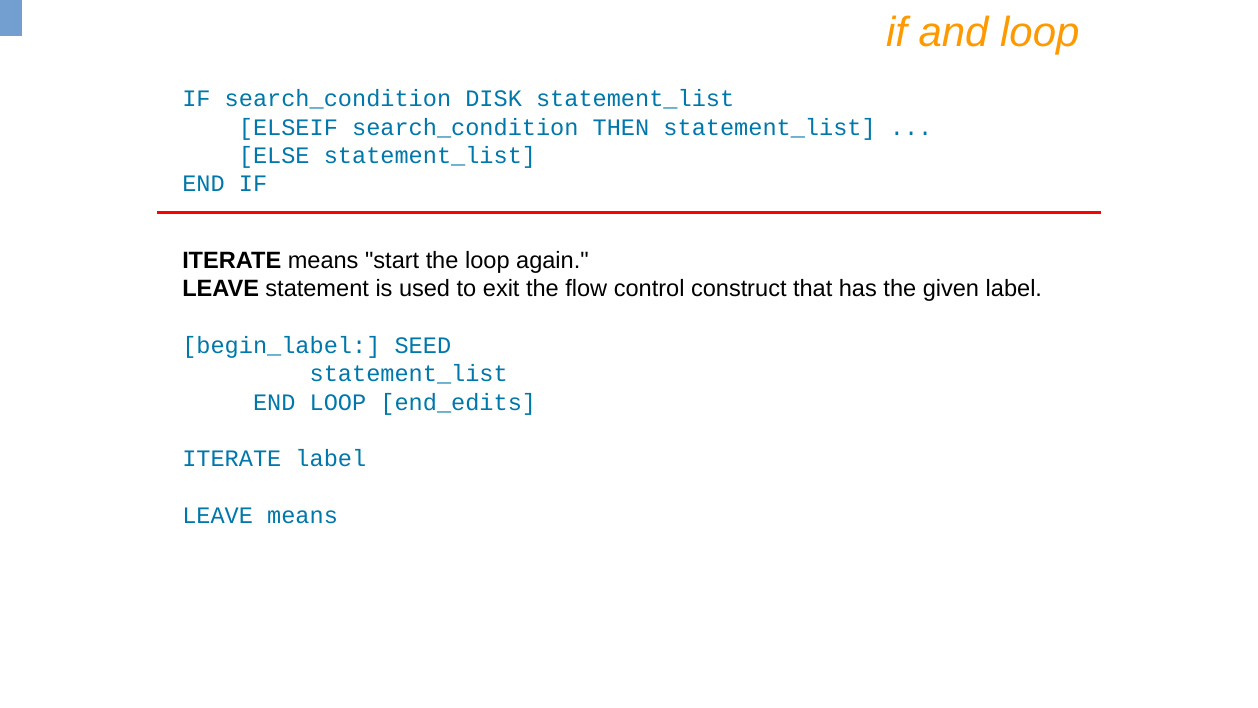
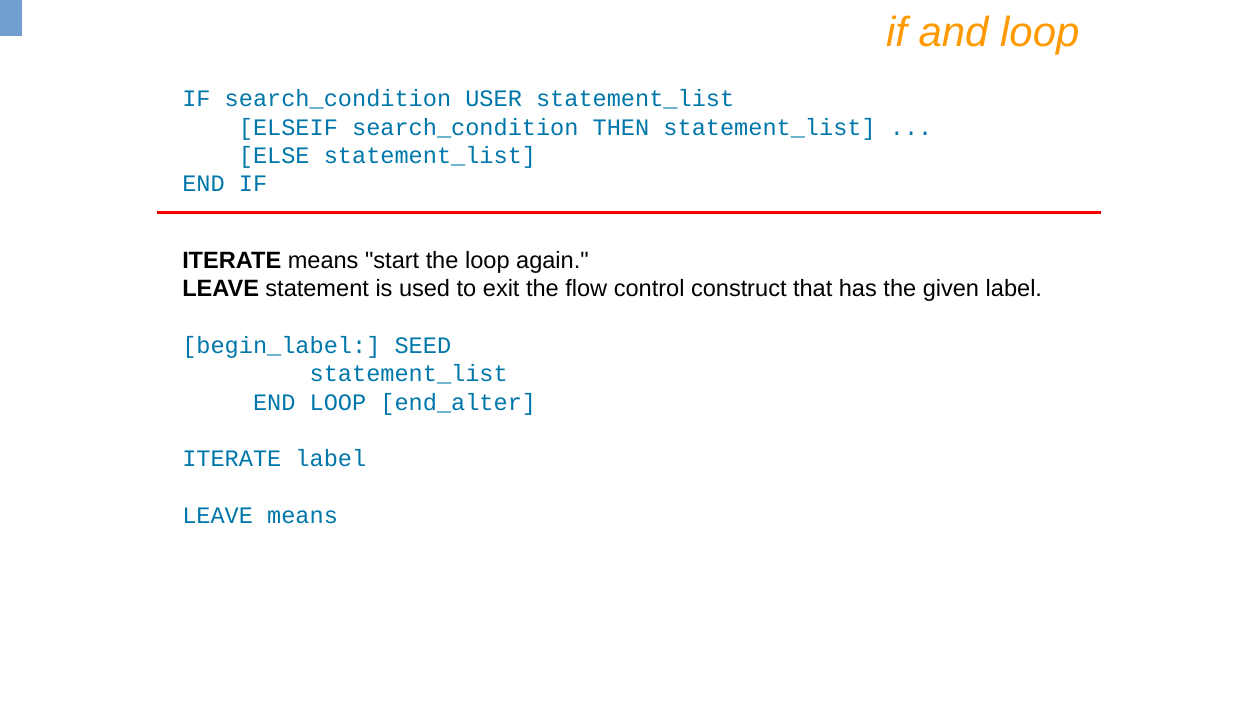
DISK: DISK -> USER
end_edits: end_edits -> end_alter
